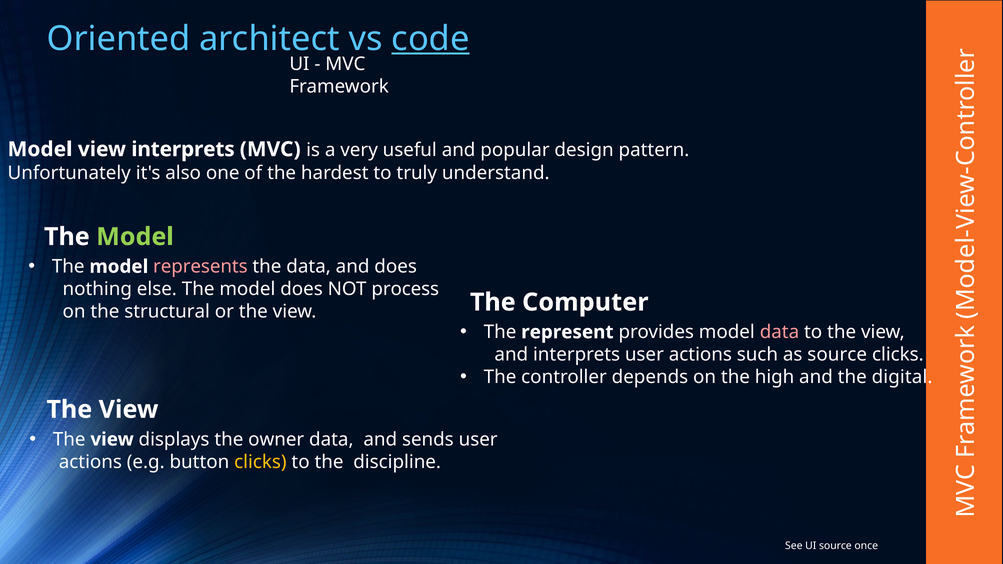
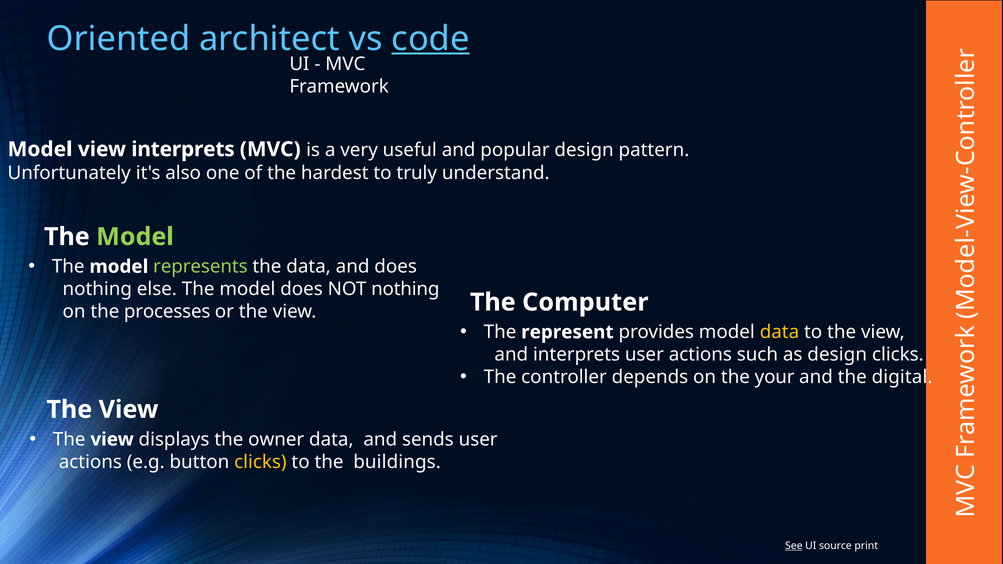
represents colour: pink -> light green
NOT process: process -> nothing
structural: structural -> processes
data at (779, 332) colour: pink -> yellow
as source: source -> design
high: high -> your
discipline: discipline -> buildings
See underline: none -> present
once: once -> print
